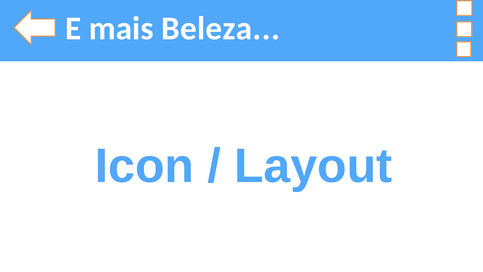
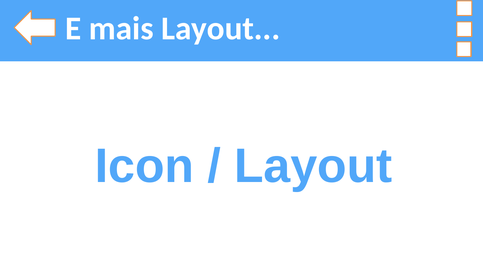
mais Beleza: Beleza -> Layout
